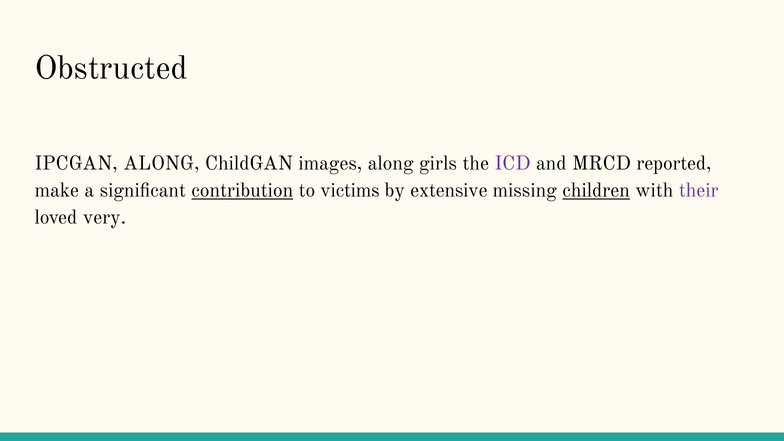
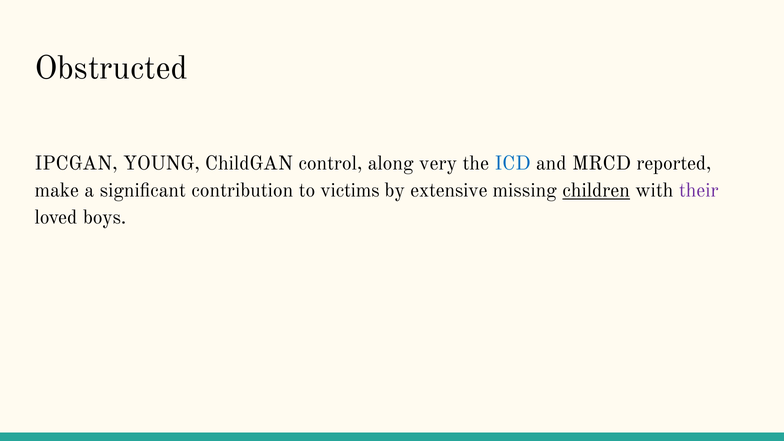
IPCGAN ALONG: ALONG -> YOUNG
images: images -> control
girls: girls -> very
ICD colour: purple -> blue
contribution underline: present -> none
very: very -> boys
